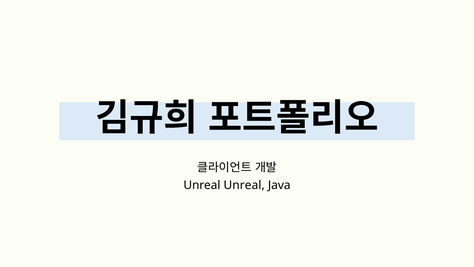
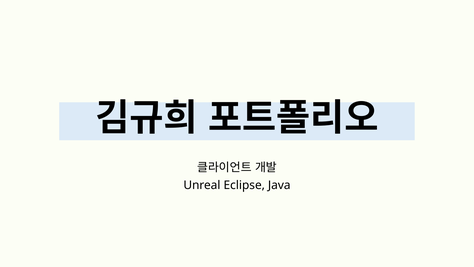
Unreal Unreal: Unreal -> Eclipse
